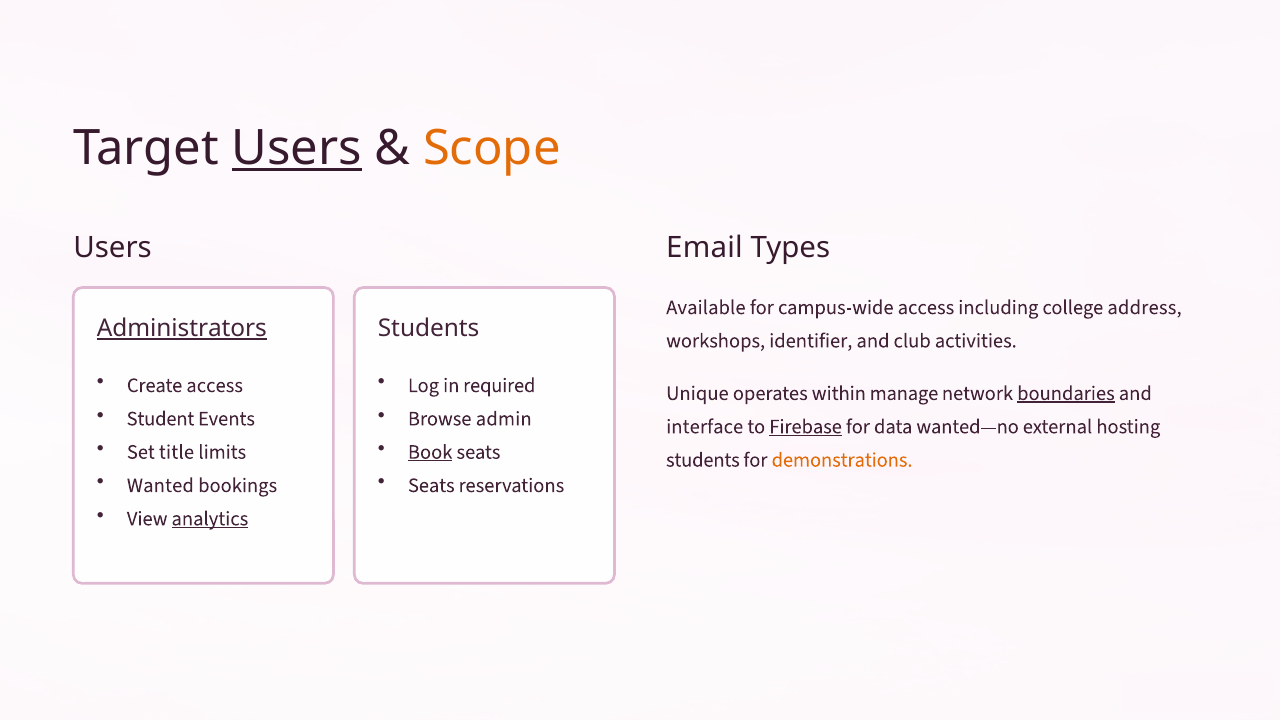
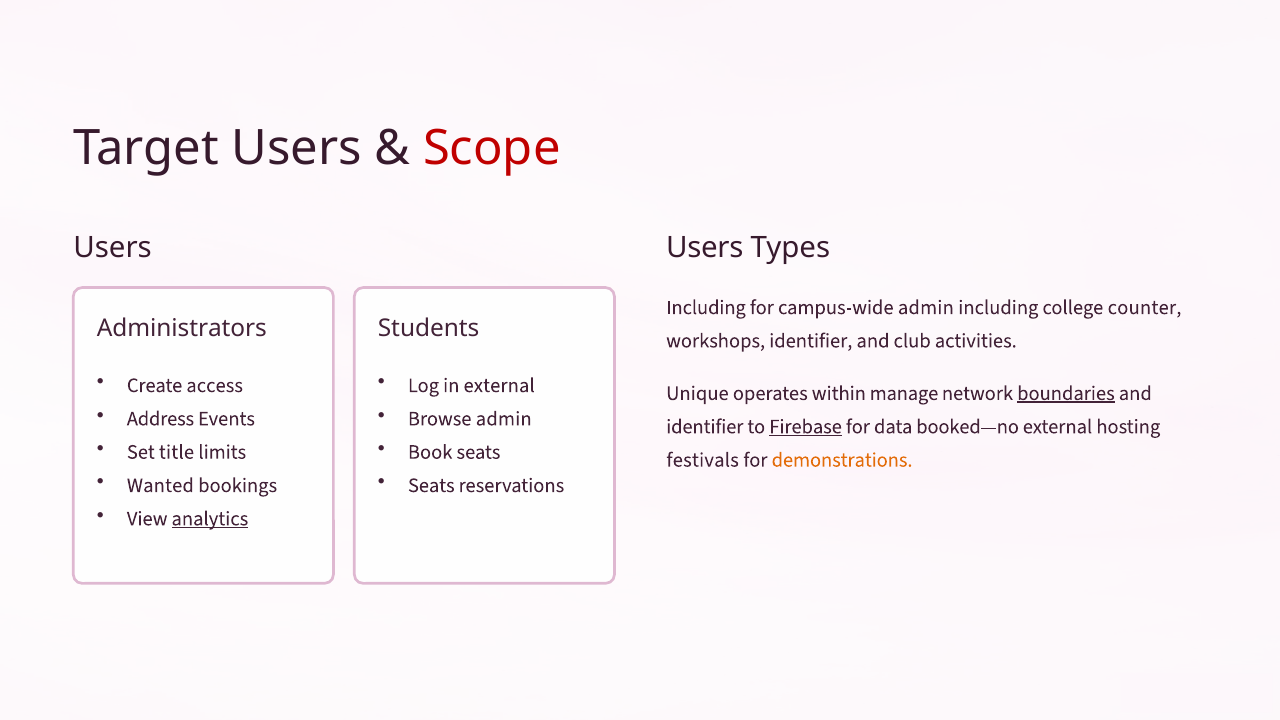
Users at (297, 148) underline: present -> none
Scope colour: orange -> red
Email at (704, 248): Email -> Users
Available at (706, 307): Available -> Including
campus-wide access: access -> admin
address: address -> counter
Administrators underline: present -> none
in required: required -> external
Student: Student -> Address
interface at (705, 427): interface -> identifier
wanted—no: wanted—no -> booked—no
Book underline: present -> none
students at (703, 460): students -> festivals
